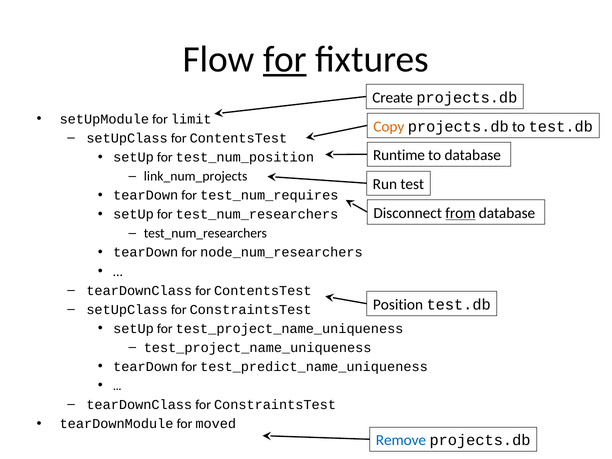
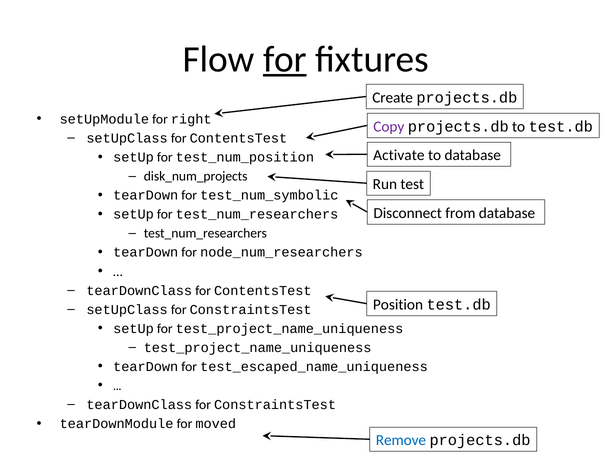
limit: limit -> right
Copy colour: orange -> purple
Runtime: Runtime -> Activate
link_num_projects: link_num_projects -> disk_num_projects
test_num_requires: test_num_requires -> test_num_symbolic
from underline: present -> none
test_predict_name_uniqueness: test_predict_name_uniqueness -> test_escaped_name_uniqueness
